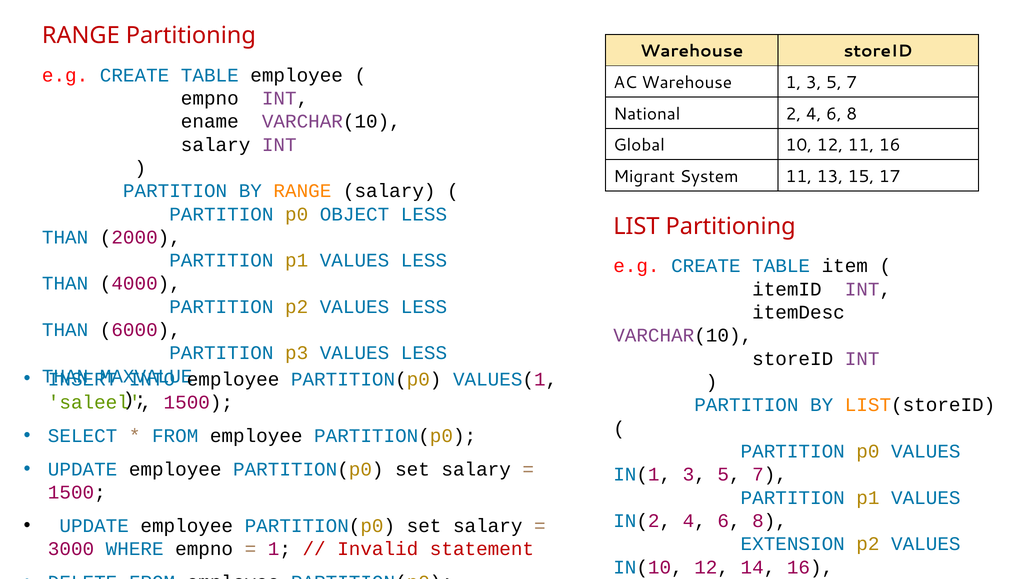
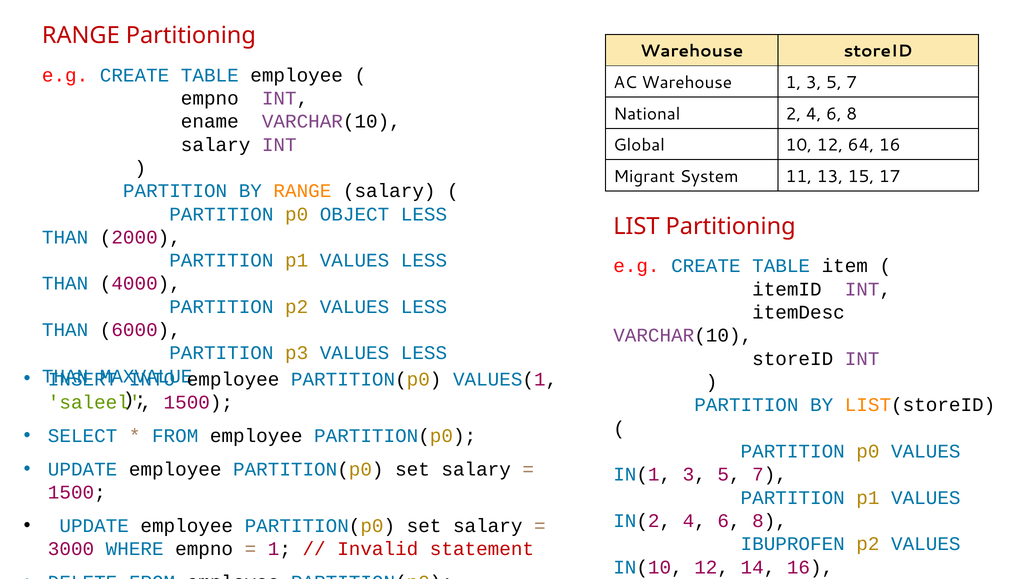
12 11: 11 -> 64
EXTENSION: EXTENSION -> IBUPROFEN
